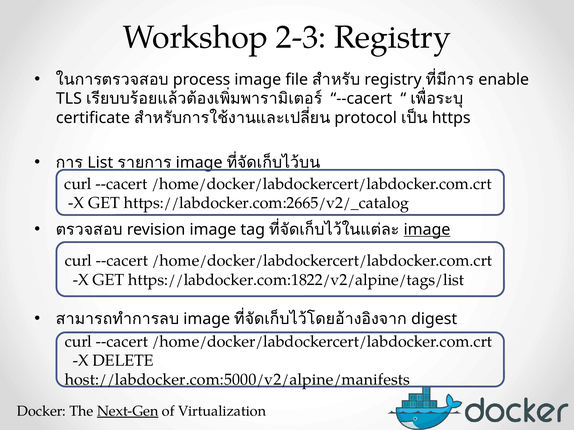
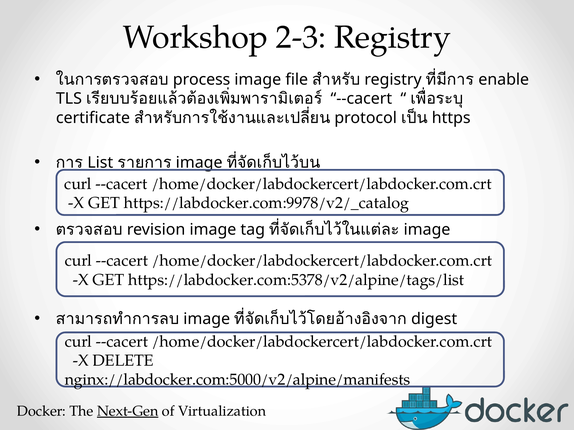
https://labdocker.com:2665/v2/_catalog: https://labdocker.com:2665/v2/_catalog -> https://labdocker.com:9978/v2/_catalog
image at (427, 230) underline: present -> none
https://labdocker.com:1822/v2/alpine/tags/list: https://labdocker.com:1822/v2/alpine/tags/list -> https://labdocker.com:5378/v2/alpine/tags/list
host://labdocker.com:5000/v2/alpine/manifests: host://labdocker.com:5000/v2/alpine/manifests -> nginx://labdocker.com:5000/v2/alpine/manifests
